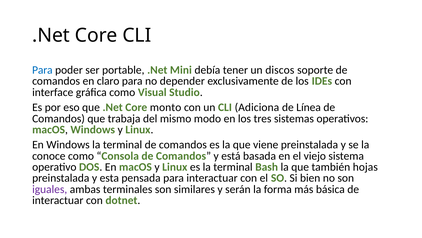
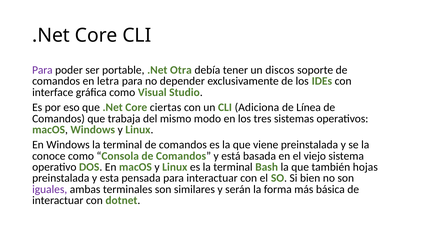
Para at (42, 70) colour: blue -> purple
Mini: Mini -> Otra
claro: claro -> letra
monto: monto -> ciertas
